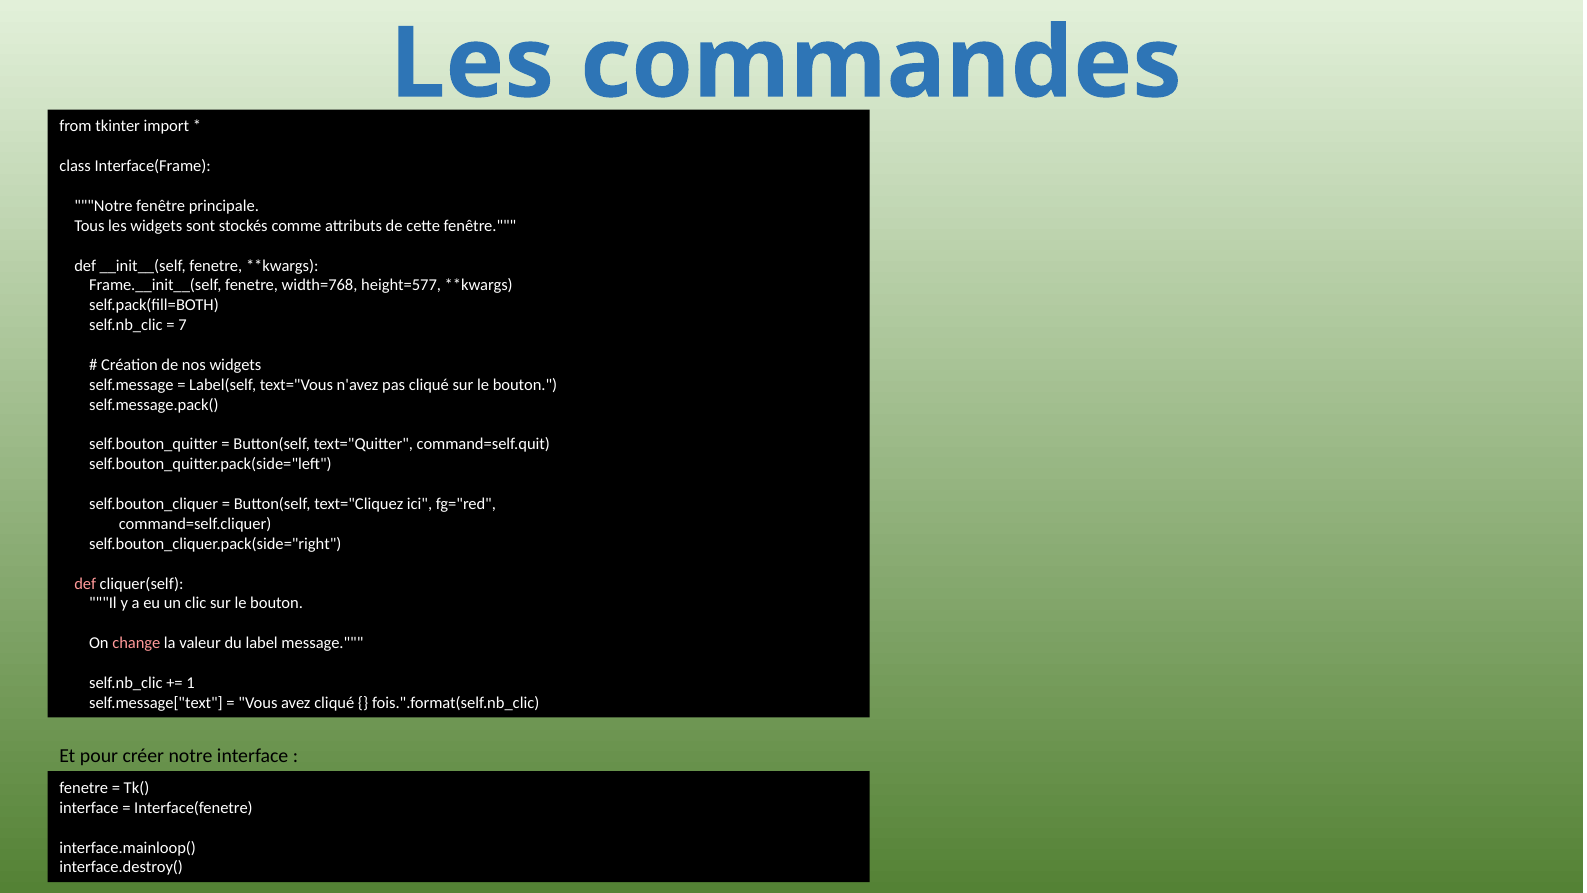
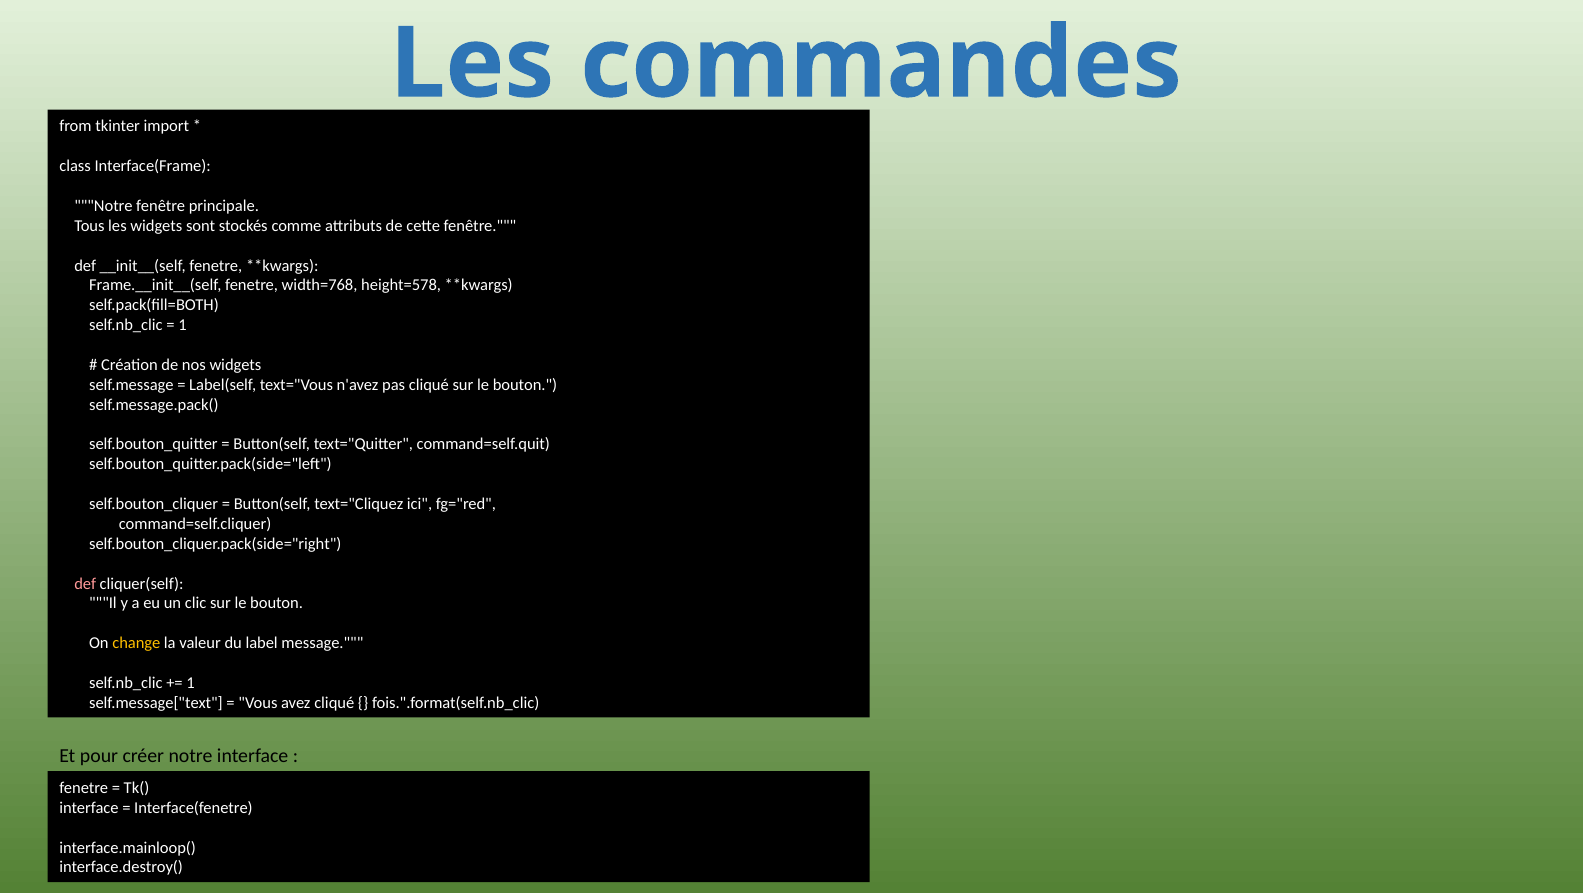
height=577: height=577 -> height=578
7 at (182, 325): 7 -> 1
change colour: pink -> yellow
